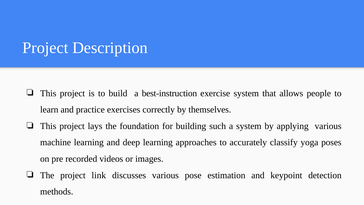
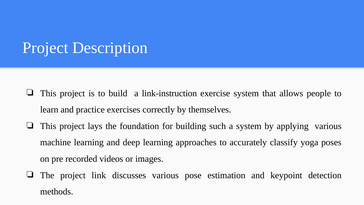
best-instruction: best-instruction -> link-instruction
